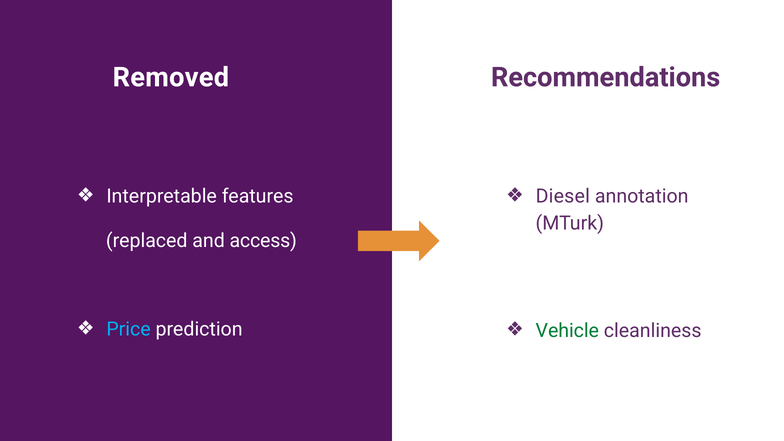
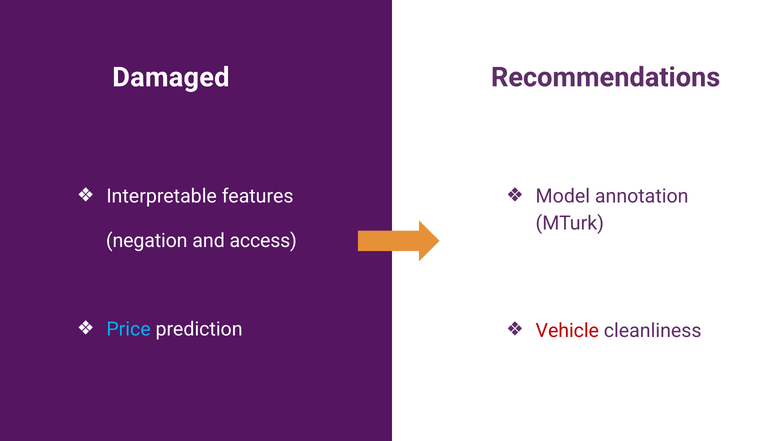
Removed: Removed -> Damaged
Diesel: Diesel -> Model
replaced: replaced -> negation
Vehicle colour: green -> red
